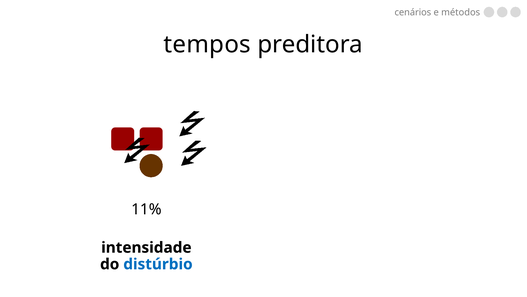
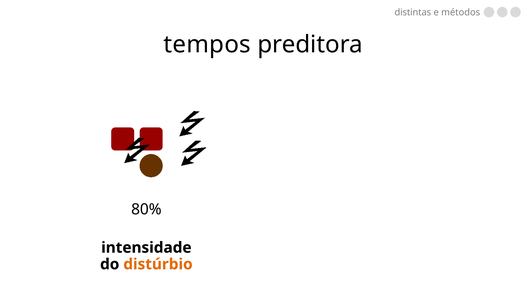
cenários: cenários -> distintas
11%: 11% -> 80%
distúrbio colour: blue -> orange
